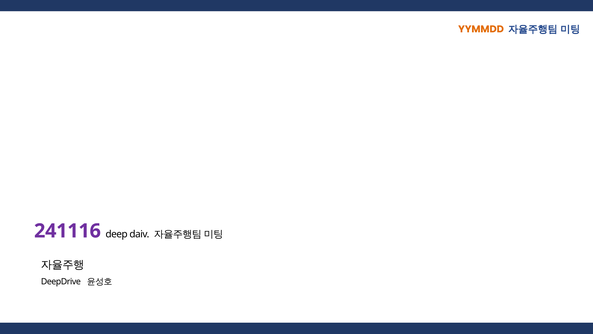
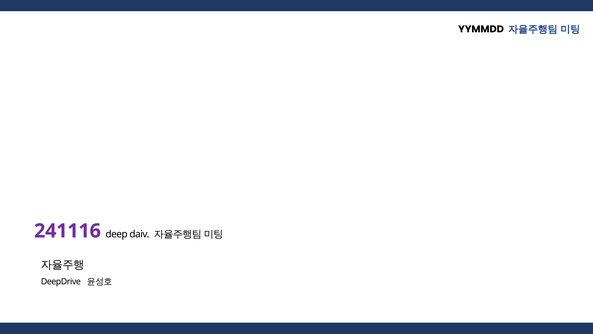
YYMMDD colour: orange -> black
